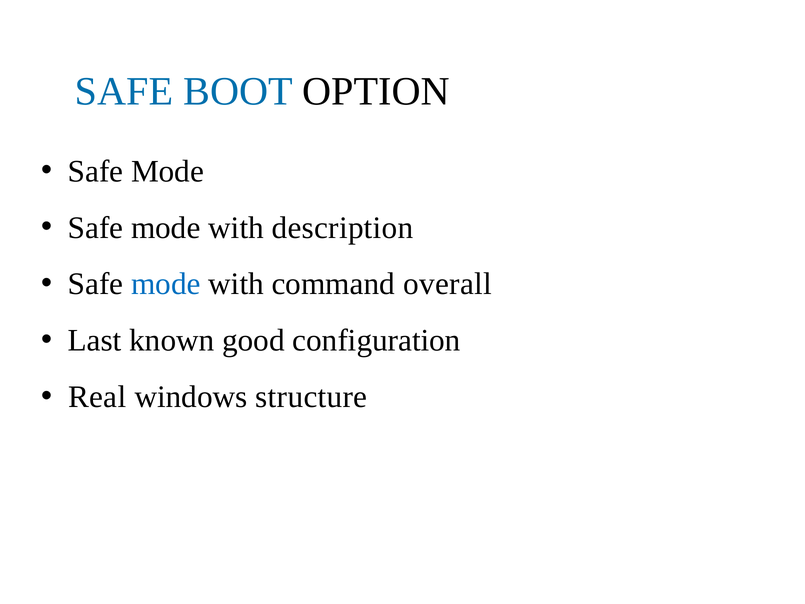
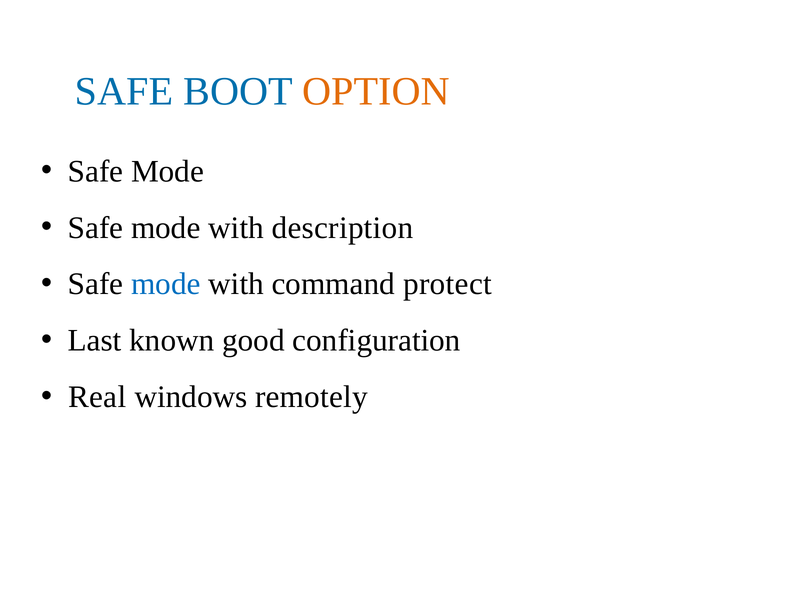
OPTION colour: black -> orange
overall: overall -> protect
structure: structure -> remotely
